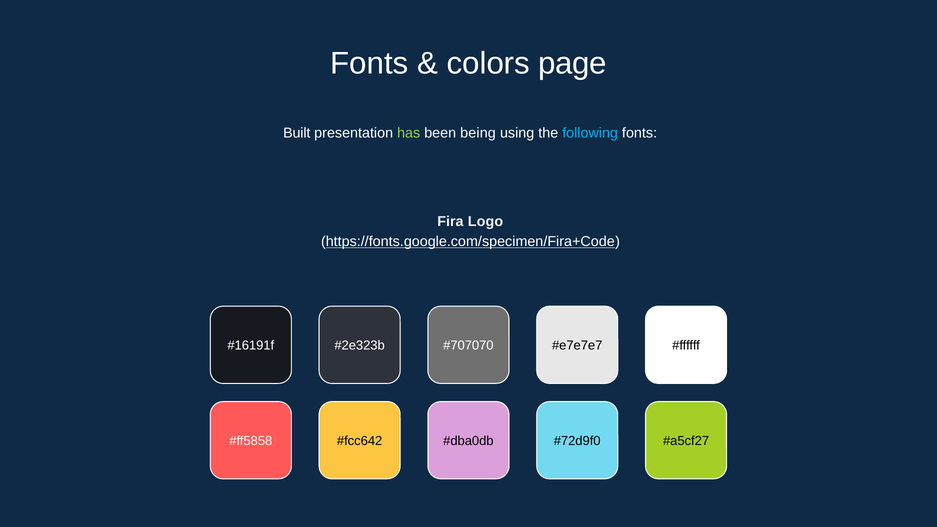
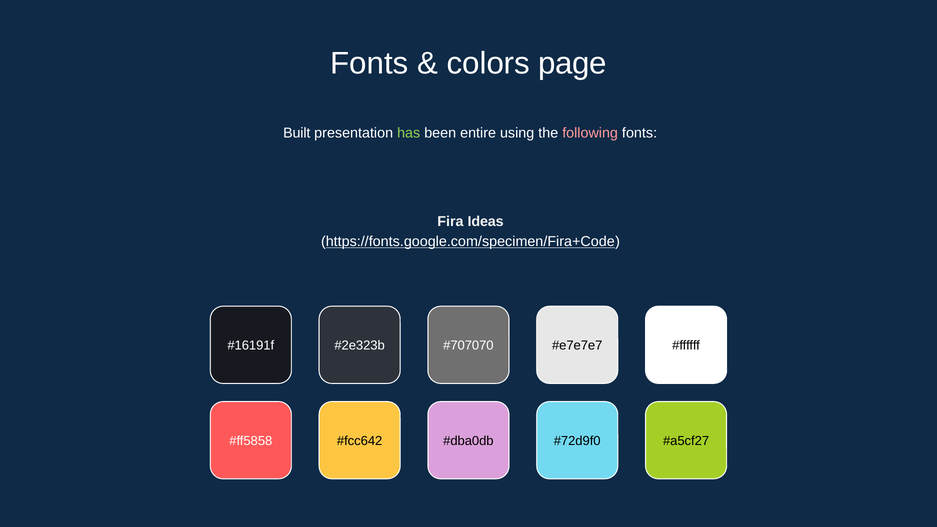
being: being -> entire
following colour: light blue -> pink
Logo: Logo -> Ideas
